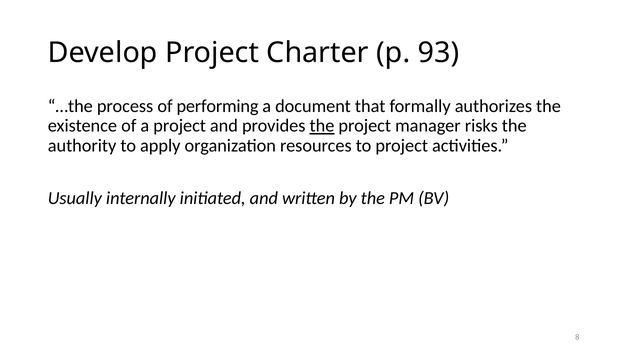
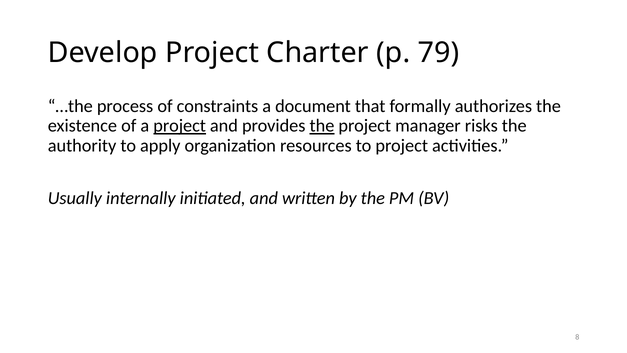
93: 93 -> 79
performing: performing -> constraints
project at (180, 126) underline: none -> present
